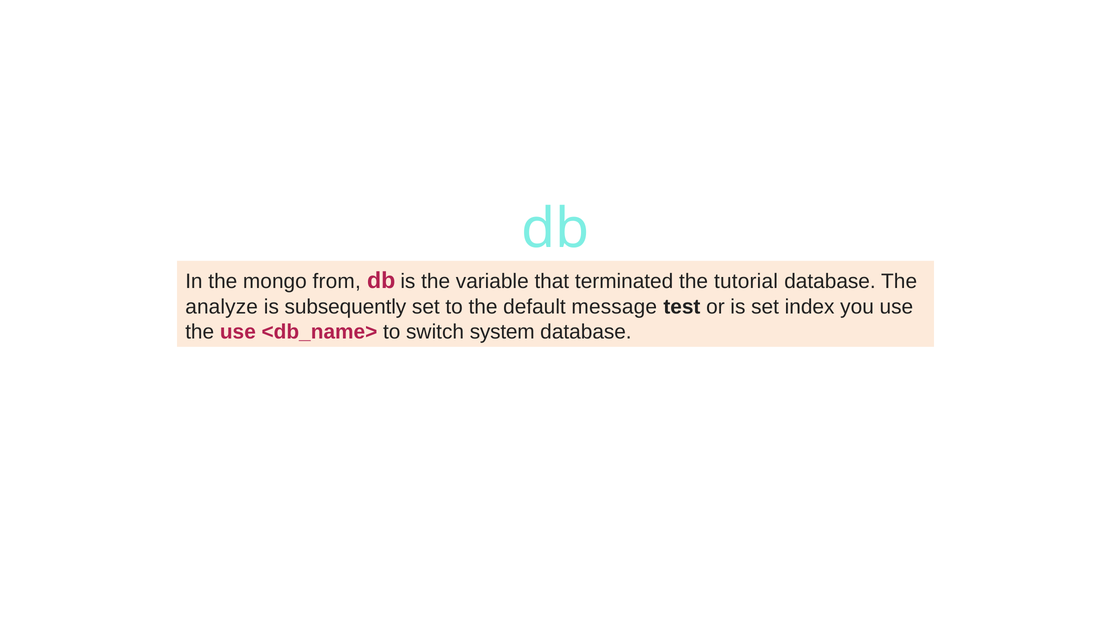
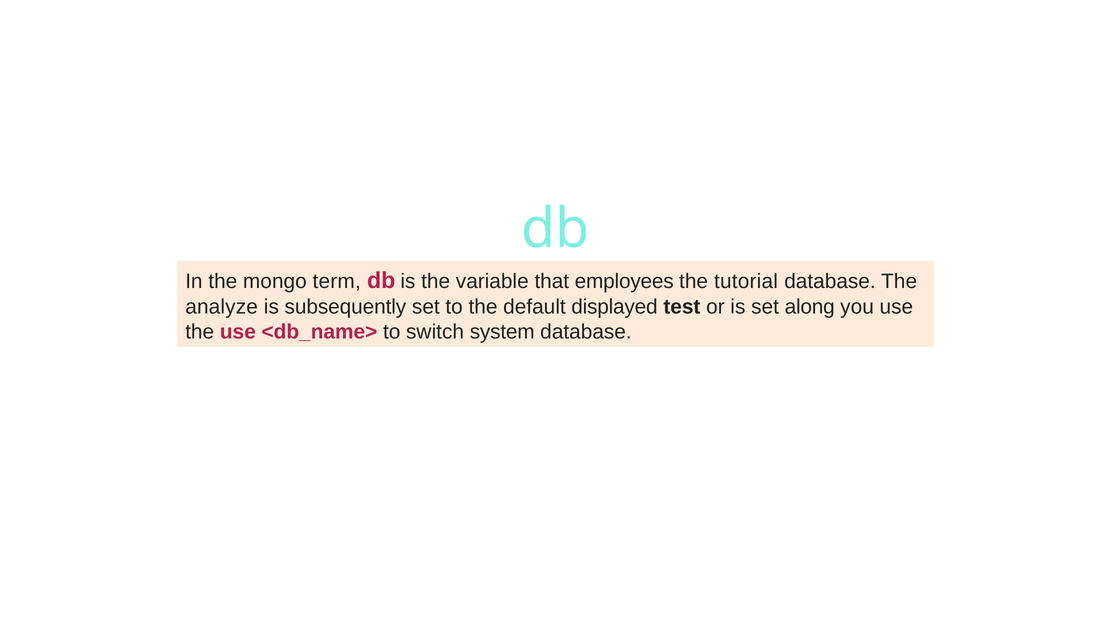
from: from -> term
terminated: terminated -> employees
message: message -> displayed
index: index -> along
